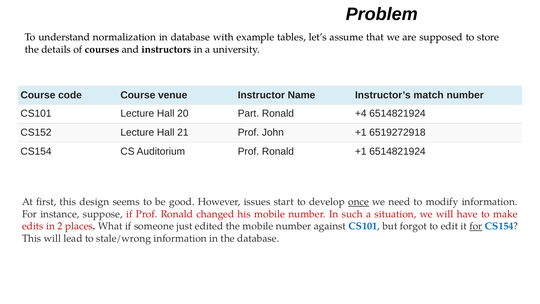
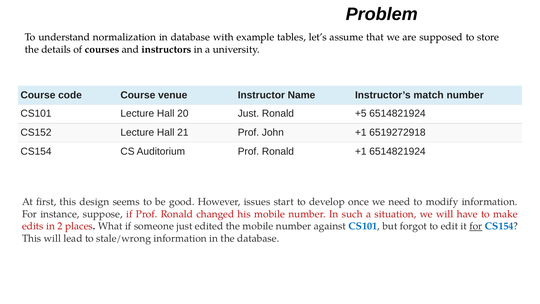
20 Part: Part -> Just
+4: +4 -> +5
once underline: present -> none
